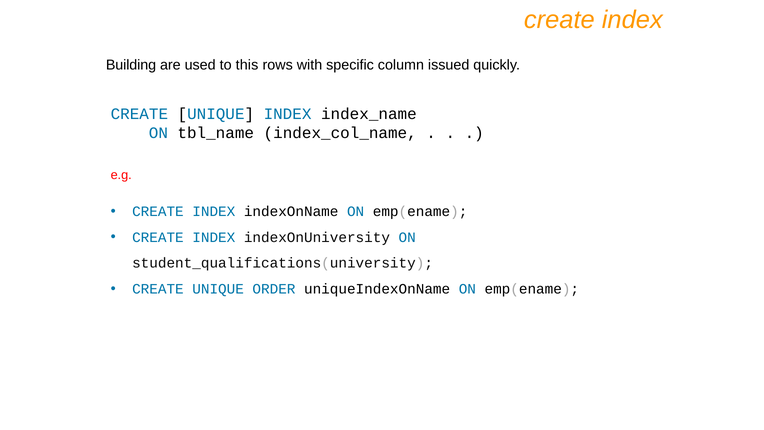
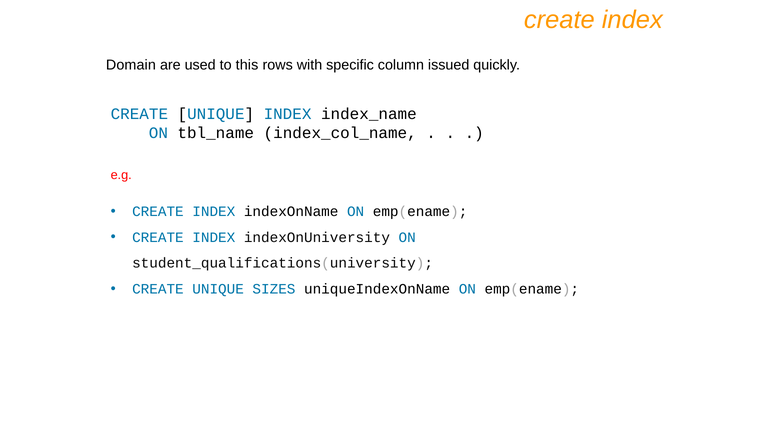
Building: Building -> Domain
ORDER: ORDER -> SIZES
